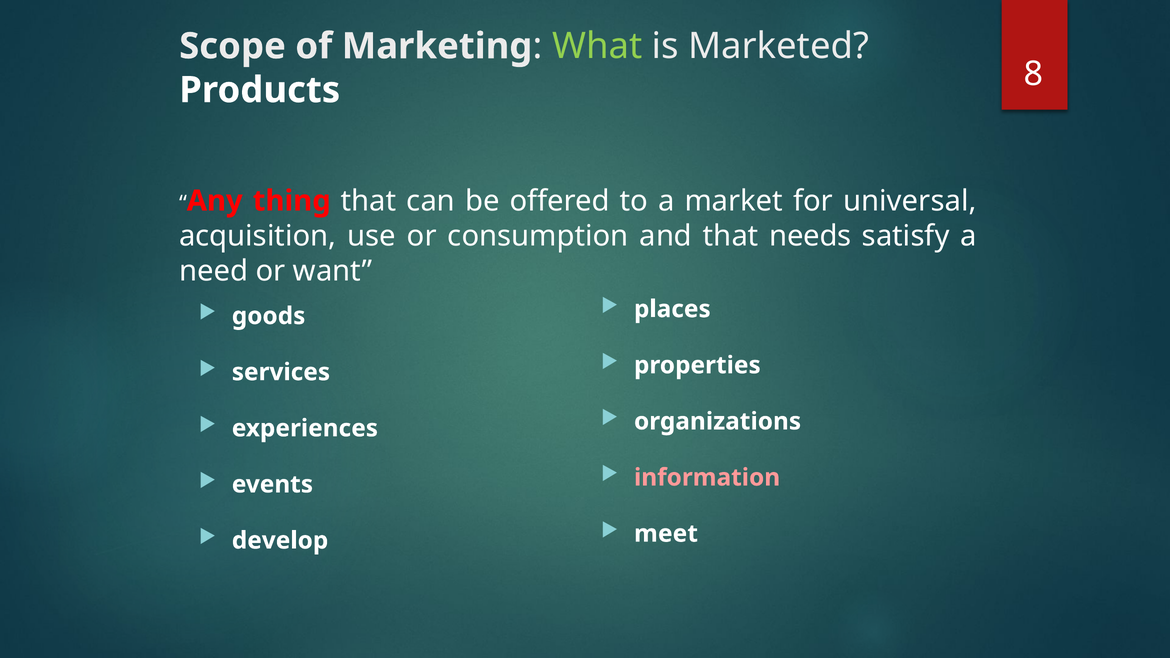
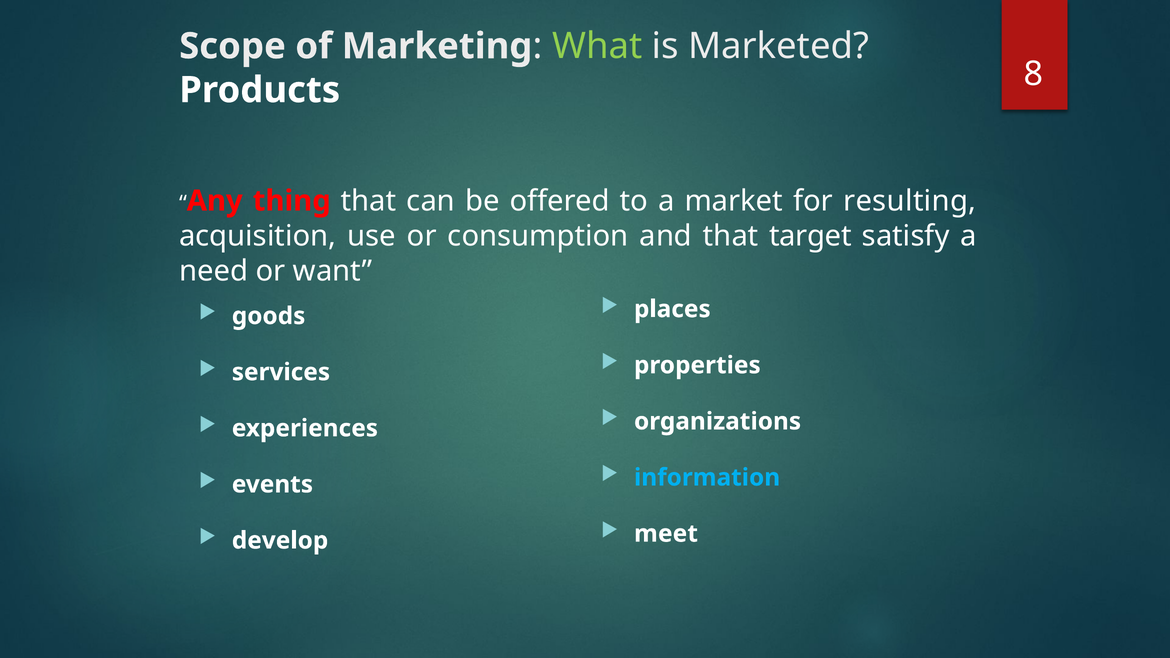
universal: universal -> resulting
needs: needs -> target
information colour: pink -> light blue
